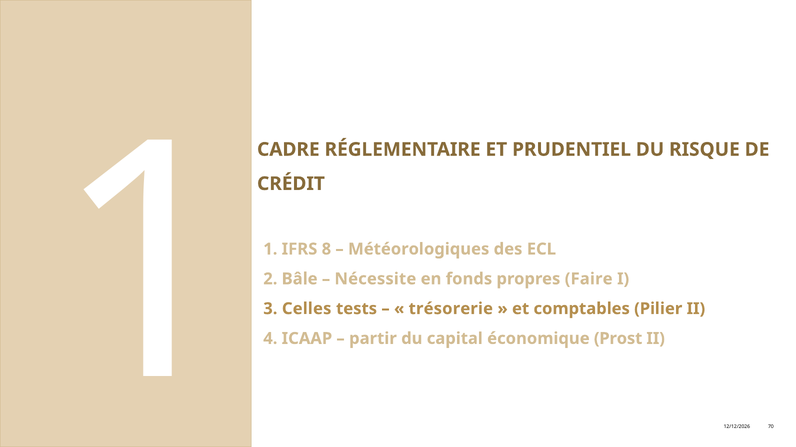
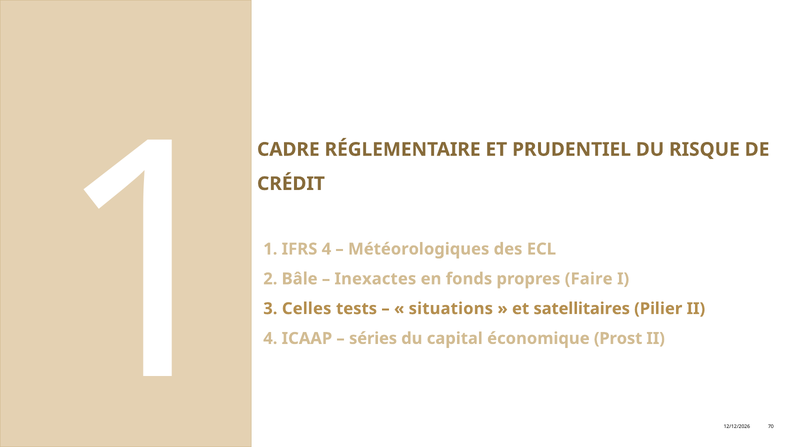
IFRS 8: 8 -> 4
Nécessite: Nécessite -> Inexactes
trésorerie: trésorerie -> situations
comptables: comptables -> satellitaires
partir: partir -> séries
